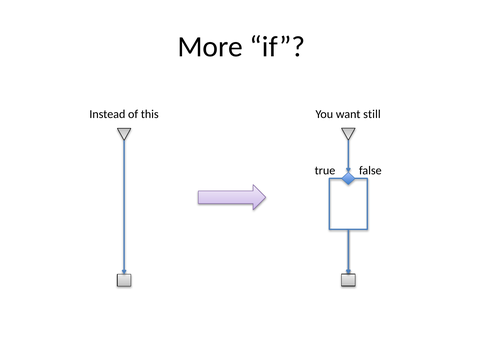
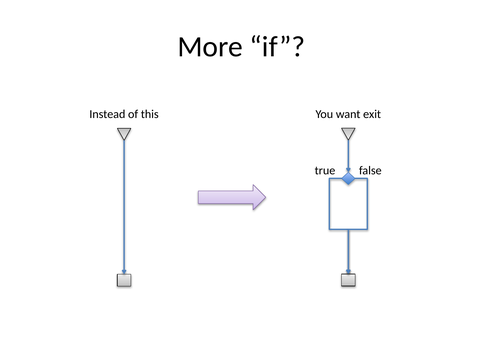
still: still -> exit
